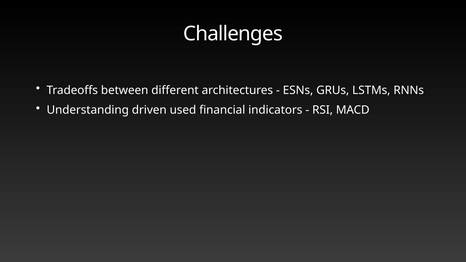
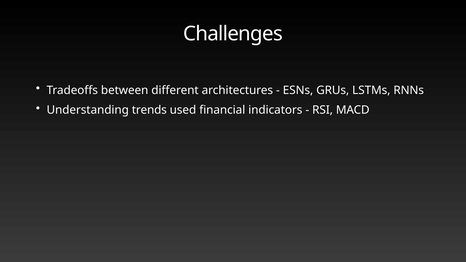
driven: driven -> trends
